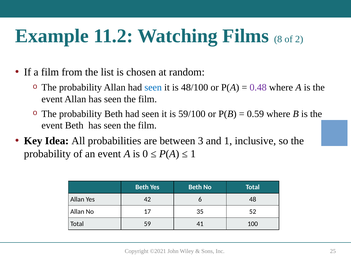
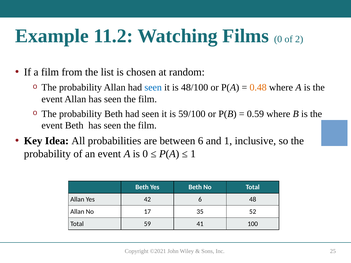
Films 8: 8 -> 0
0.48 colour: purple -> orange
between 3: 3 -> 6
